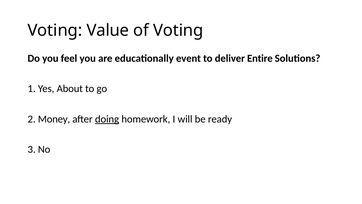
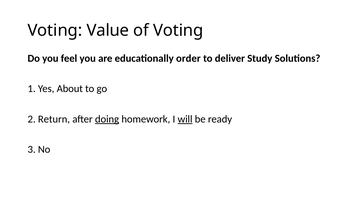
event: event -> order
Entire: Entire -> Study
Money: Money -> Return
will underline: none -> present
